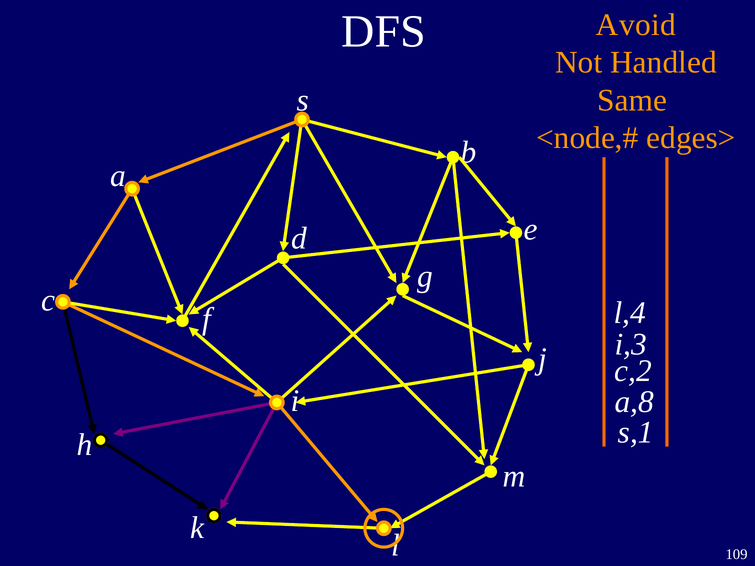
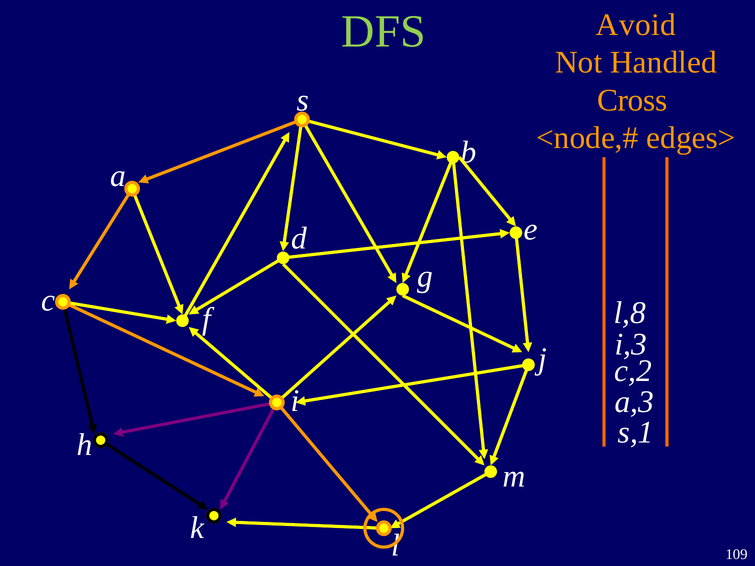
DFS colour: white -> light green
Same: Same -> Cross
l,4: l,4 -> l,8
a,8: a,8 -> a,3
